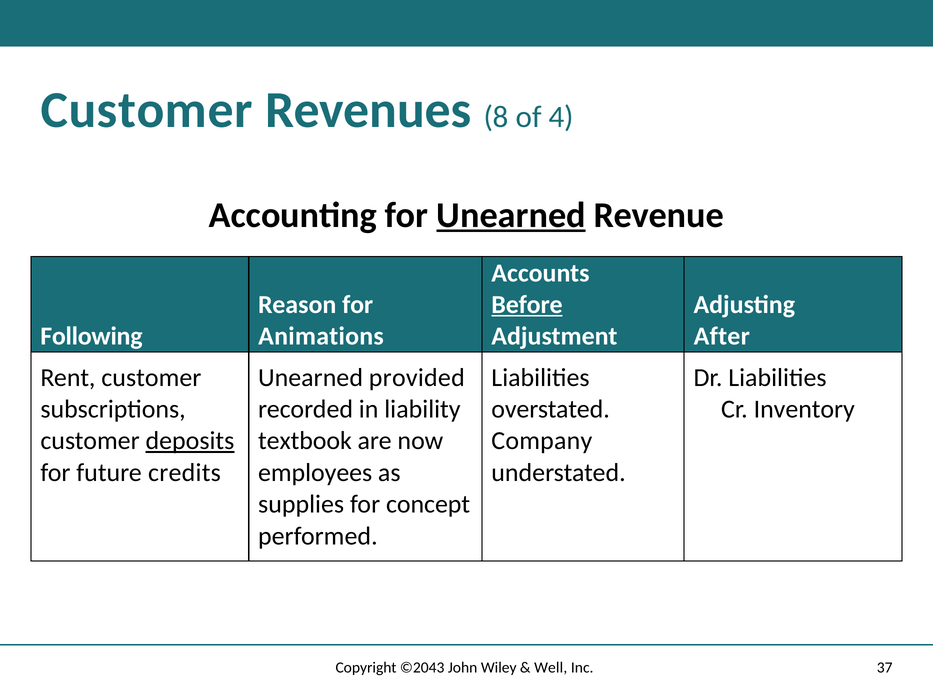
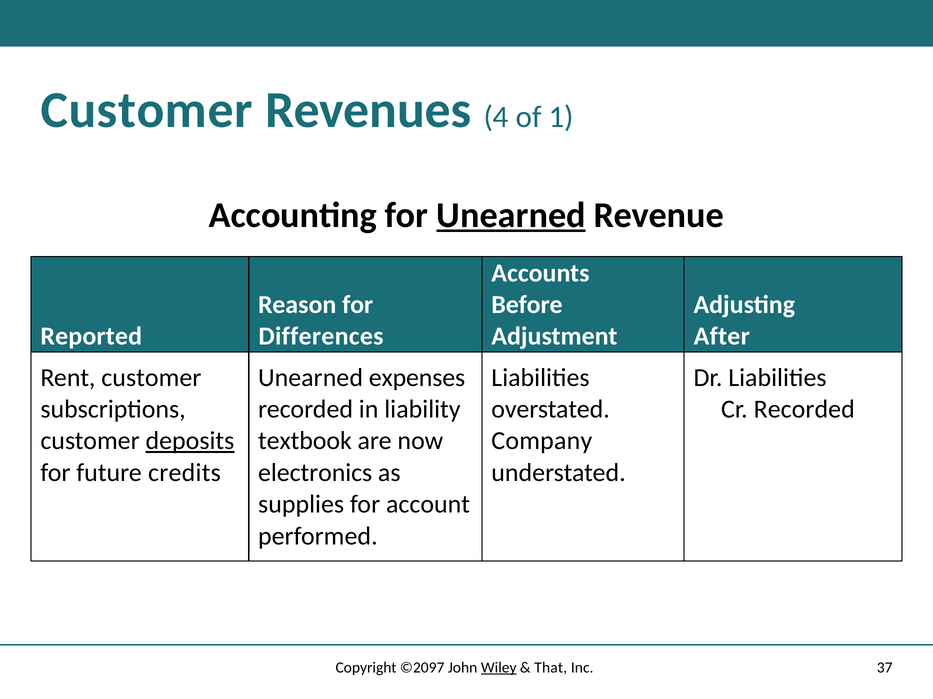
8: 8 -> 4
4: 4 -> 1
Before underline: present -> none
Following: Following -> Reported
Animations: Animations -> Differences
provided: provided -> expenses
Cr Inventory: Inventory -> Recorded
employees: employees -> electronics
concept: concept -> account
©2043: ©2043 -> ©2097
Wiley underline: none -> present
Well: Well -> That
